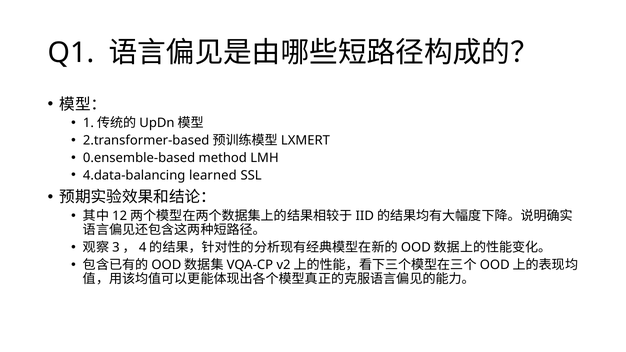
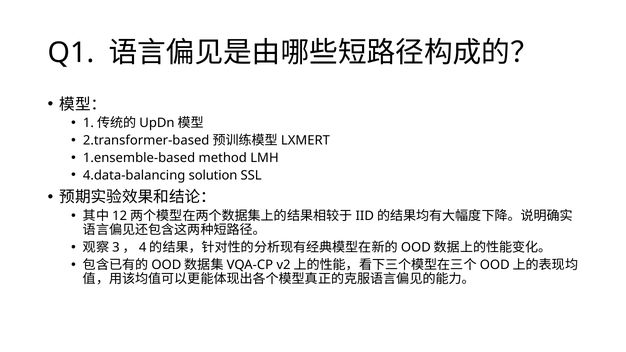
0.ensemble-based: 0.ensemble-based -> 1.ensemble-based
learned: learned -> solution
